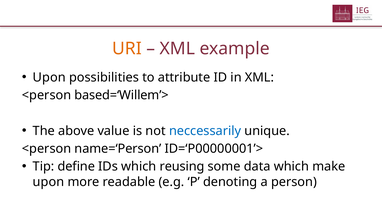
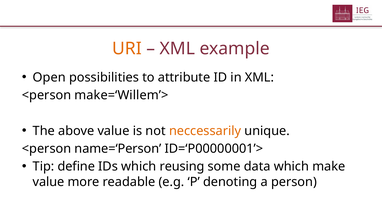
Upon at (49, 77): Upon -> Open
based=‘Willem’>: based=‘Willem’> -> make=‘Willem’>
neccessarily colour: blue -> orange
upon at (48, 182): upon -> value
